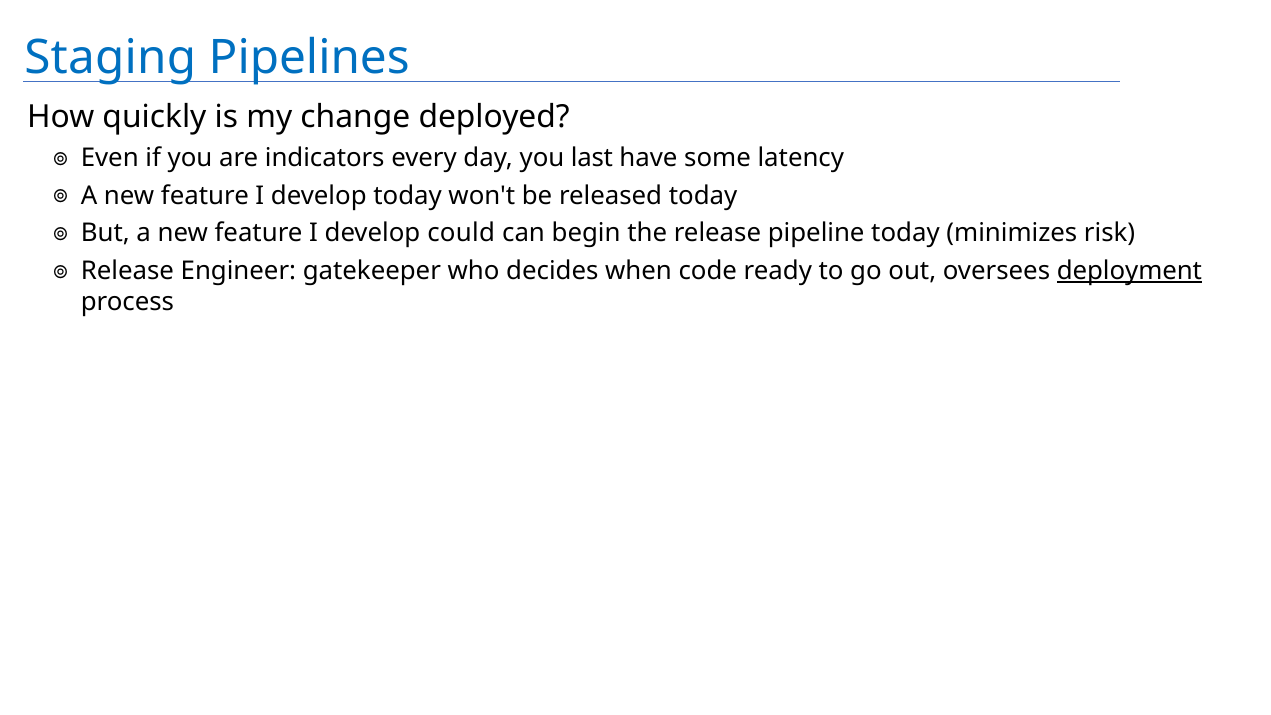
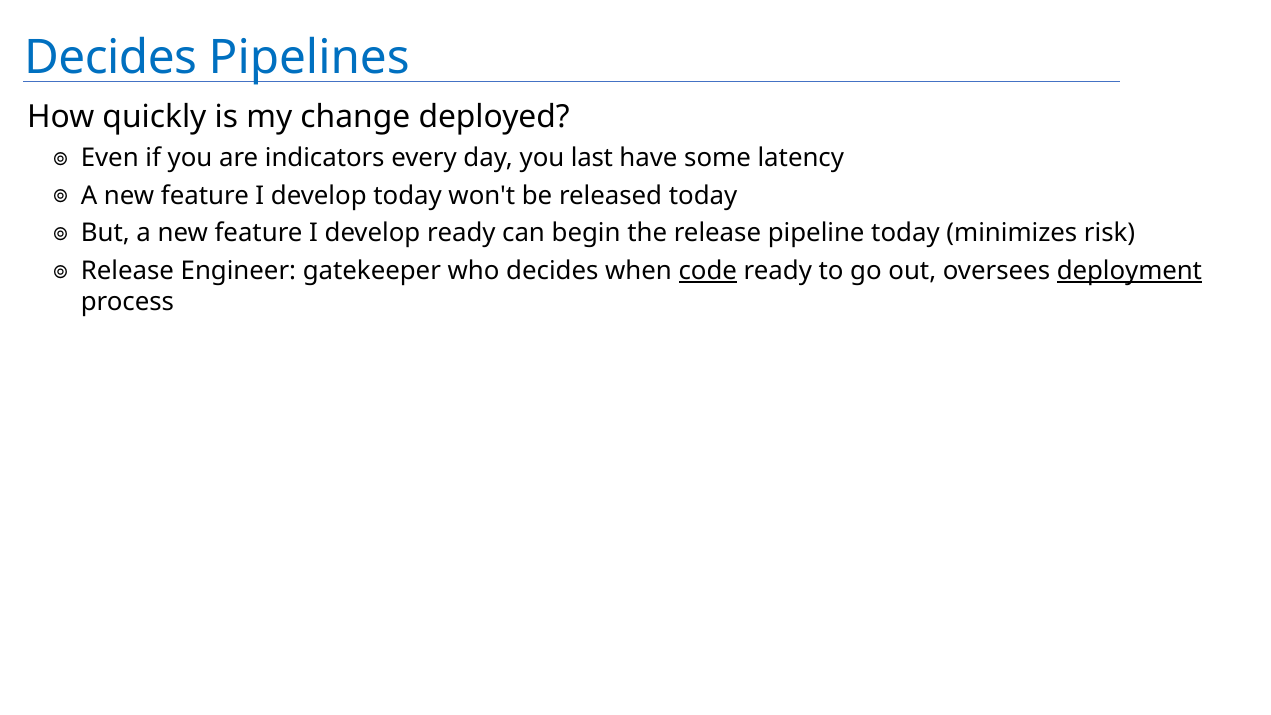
Staging at (110, 58): Staging -> Decides
develop could: could -> ready
code underline: none -> present
